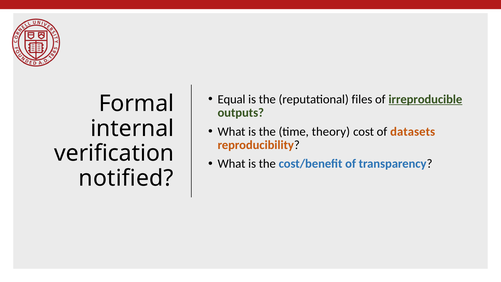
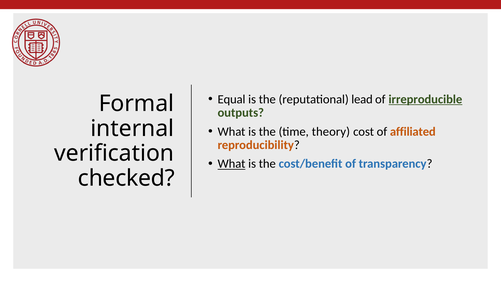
files: files -> lead
datasets: datasets -> affiliated
What at (232, 164) underline: none -> present
notified: notified -> checked
